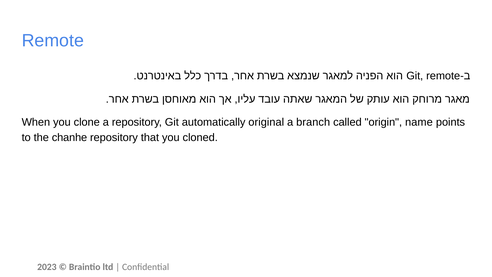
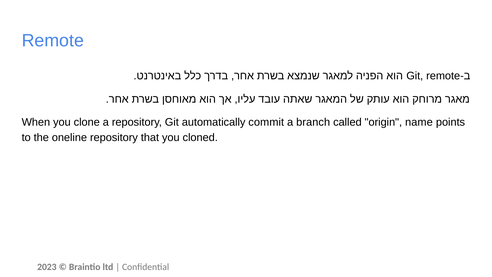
original: original -> commit
chanhe: chanhe -> oneline
